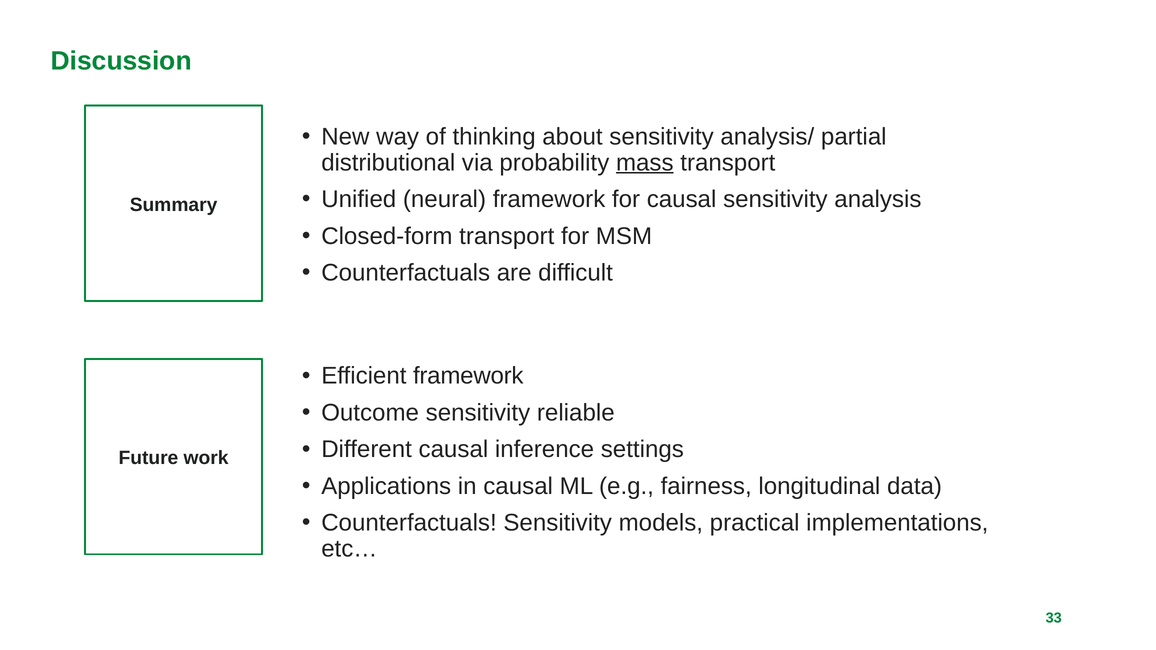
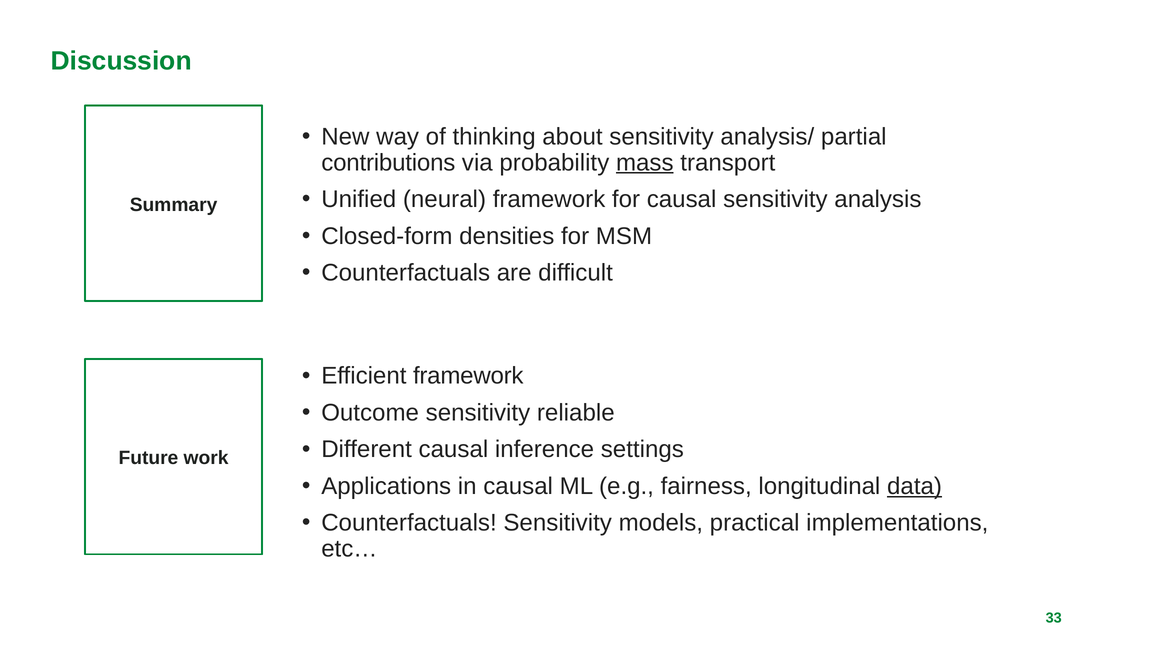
distributional: distributional -> contributions
Closed-form transport: transport -> densities
data underline: none -> present
